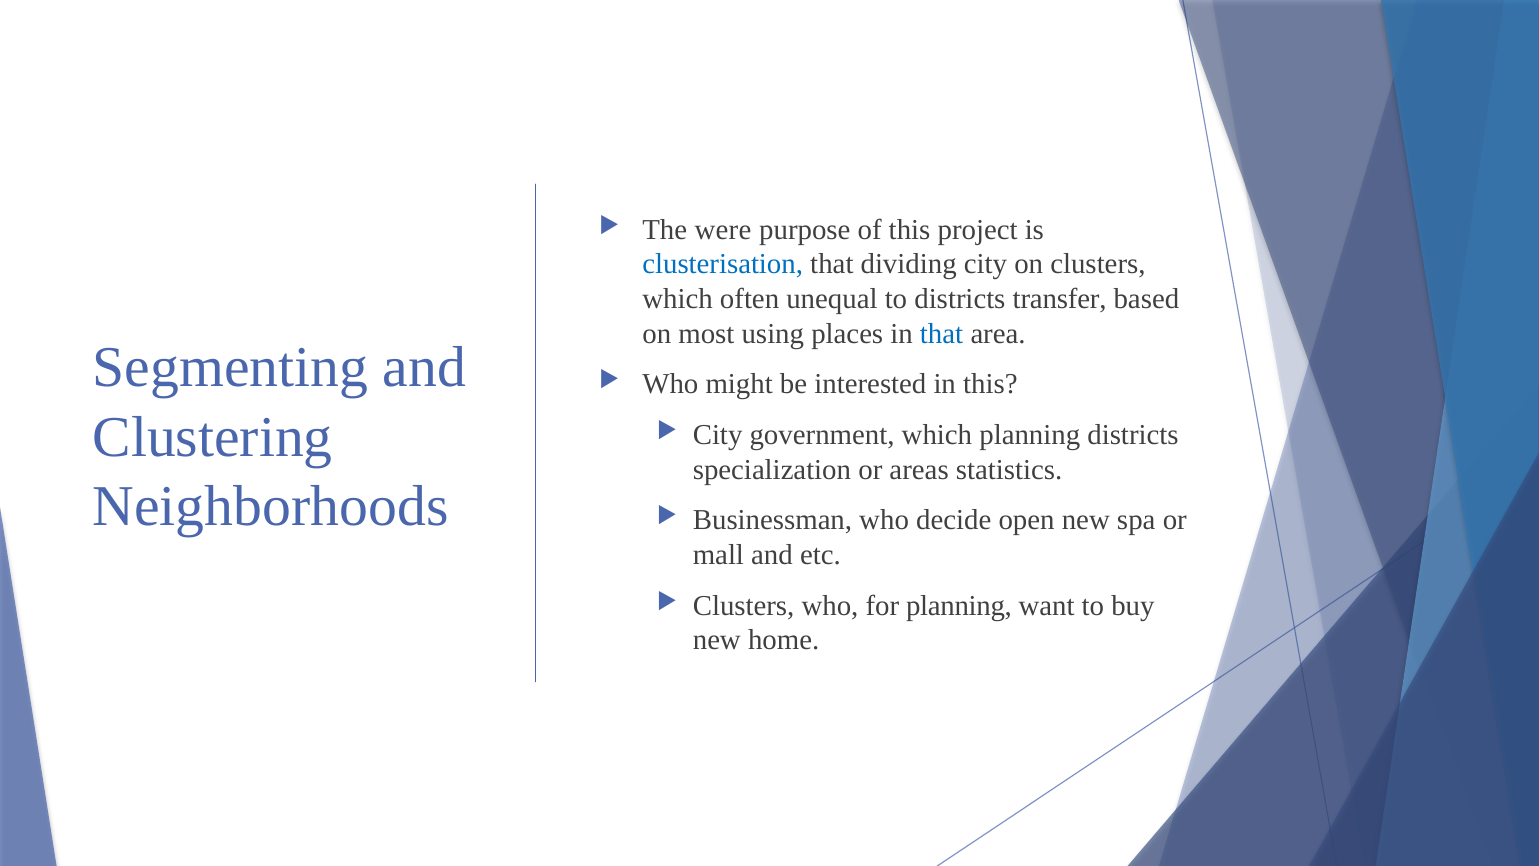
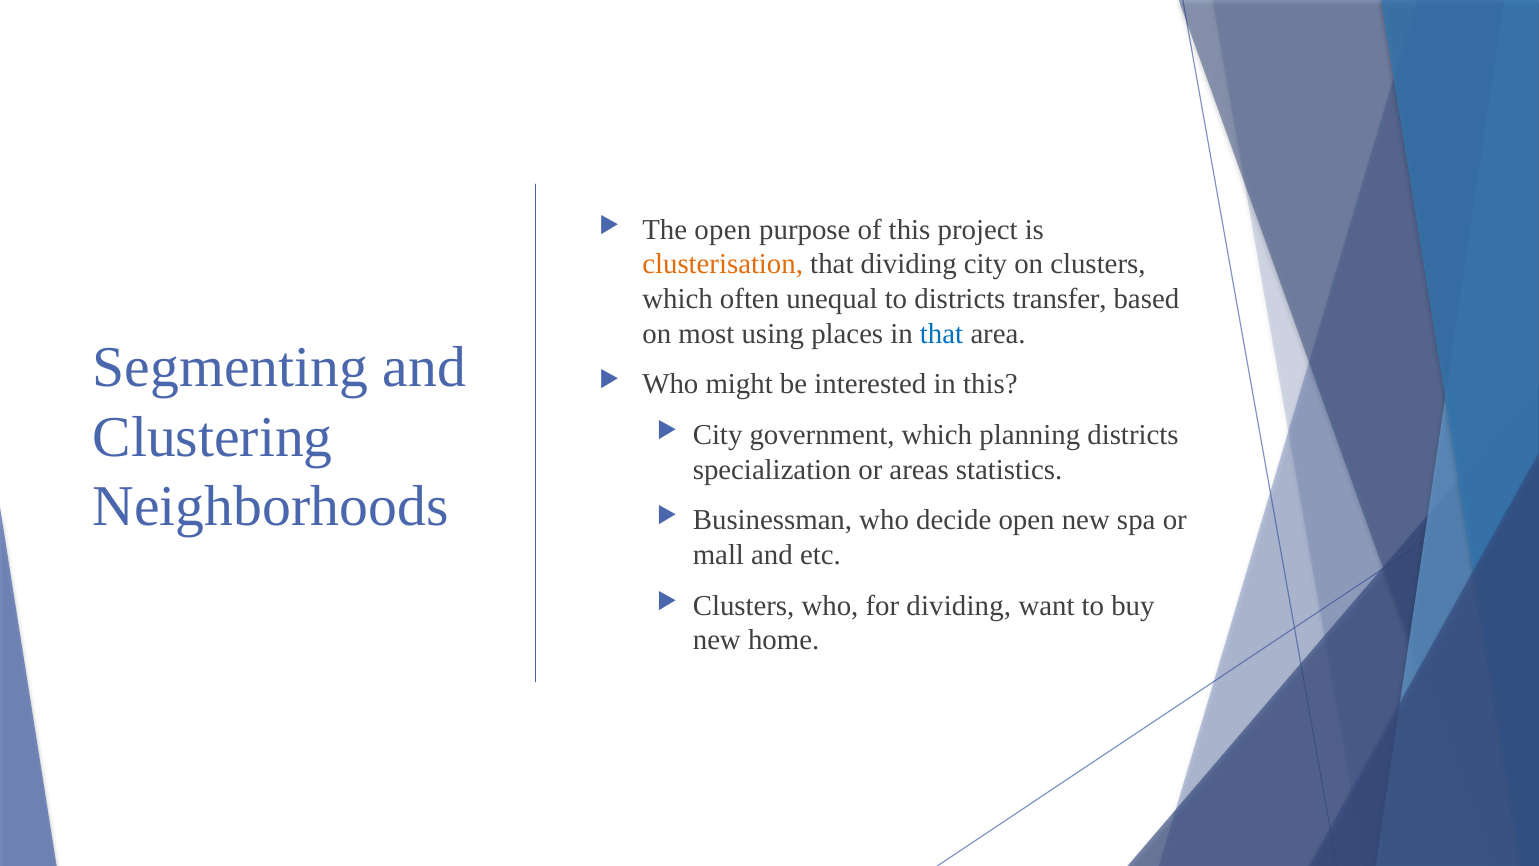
The were: were -> open
clusterisation colour: blue -> orange
for planning: planning -> dividing
